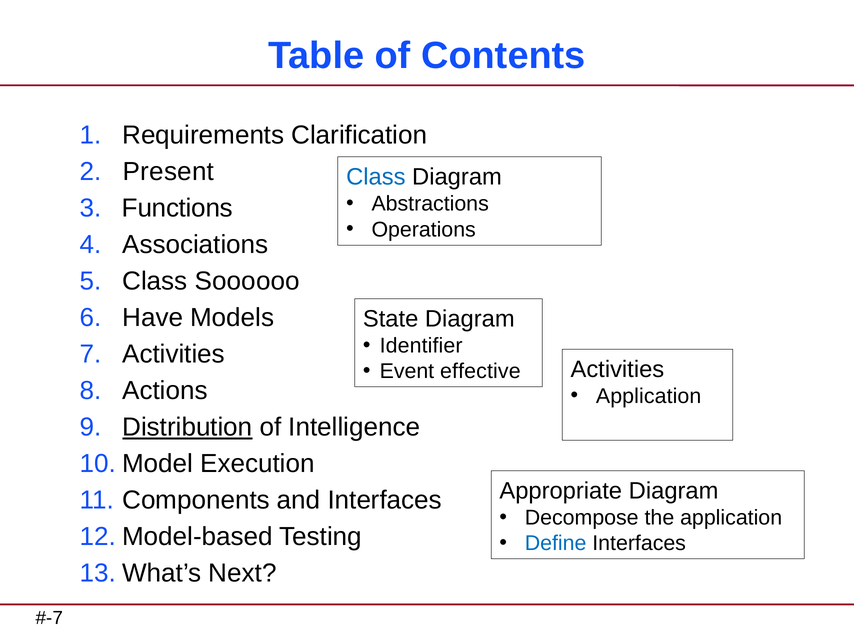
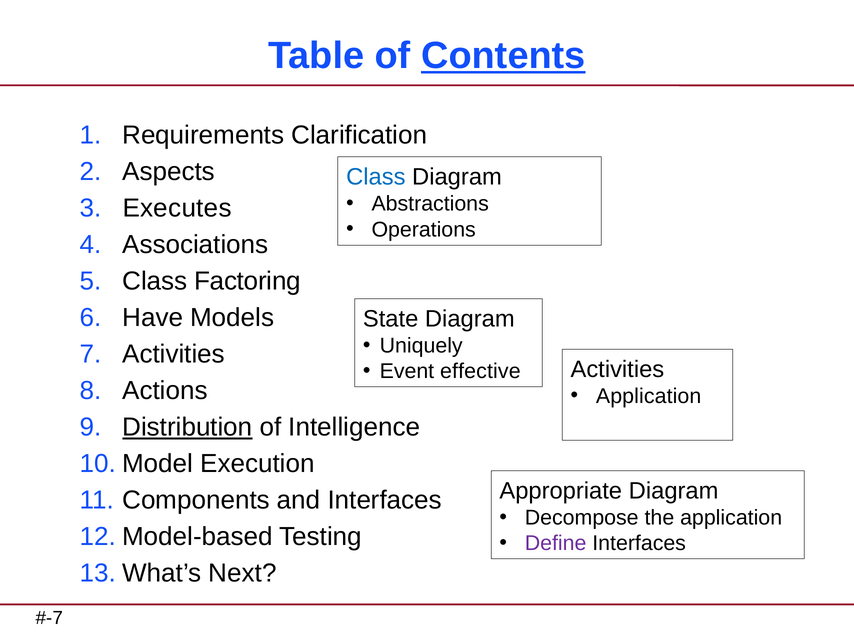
Contents underline: none -> present
Present: Present -> Aspects
Functions: Functions -> Executes
Soooooo: Soooooo -> Factoring
Identifier: Identifier -> Uniquely
Define colour: blue -> purple
